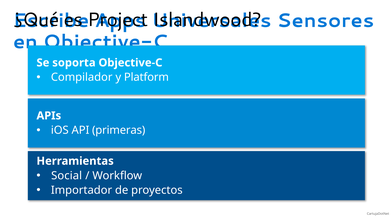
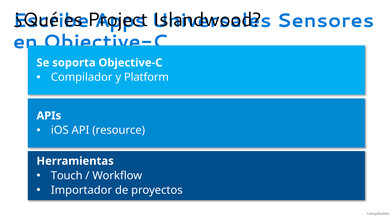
primeras: primeras -> resource
Social: Social -> Touch
